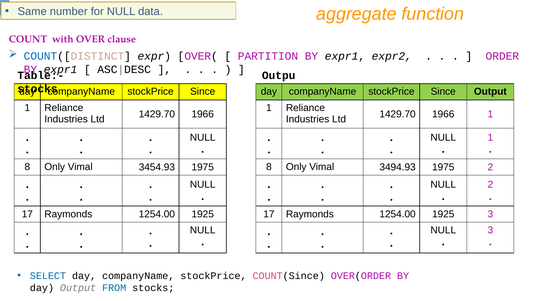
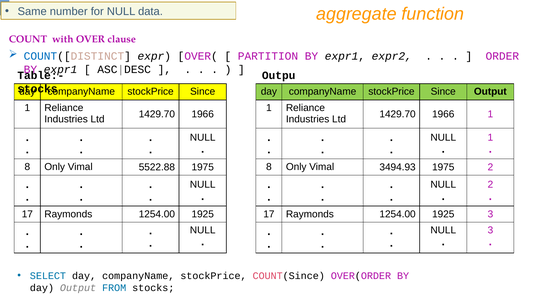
3454.93: 3454.93 -> 5522.88
